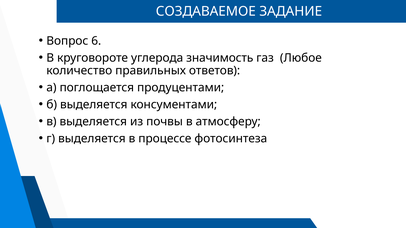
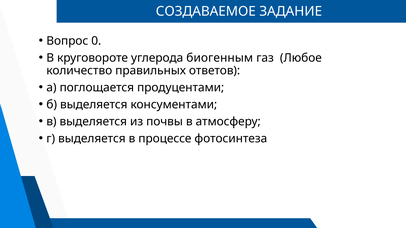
6: 6 -> 0
значимость: значимость -> биогенным
